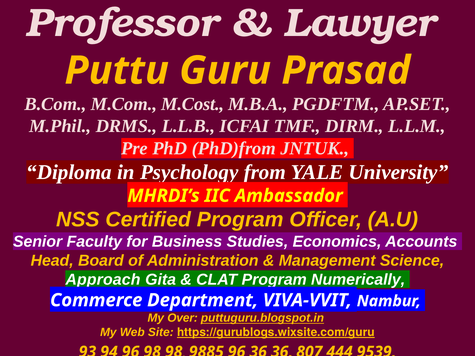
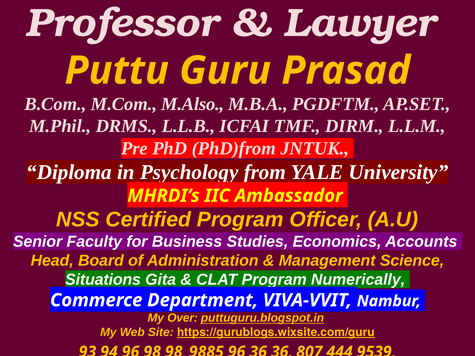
M.Cost: M.Cost -> M.Also
Approach: Approach -> Situations
